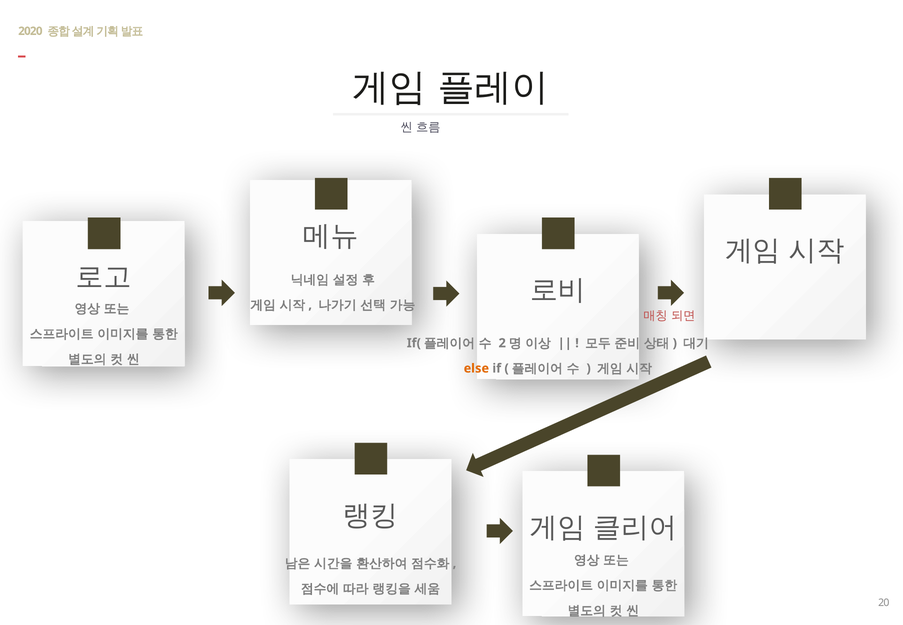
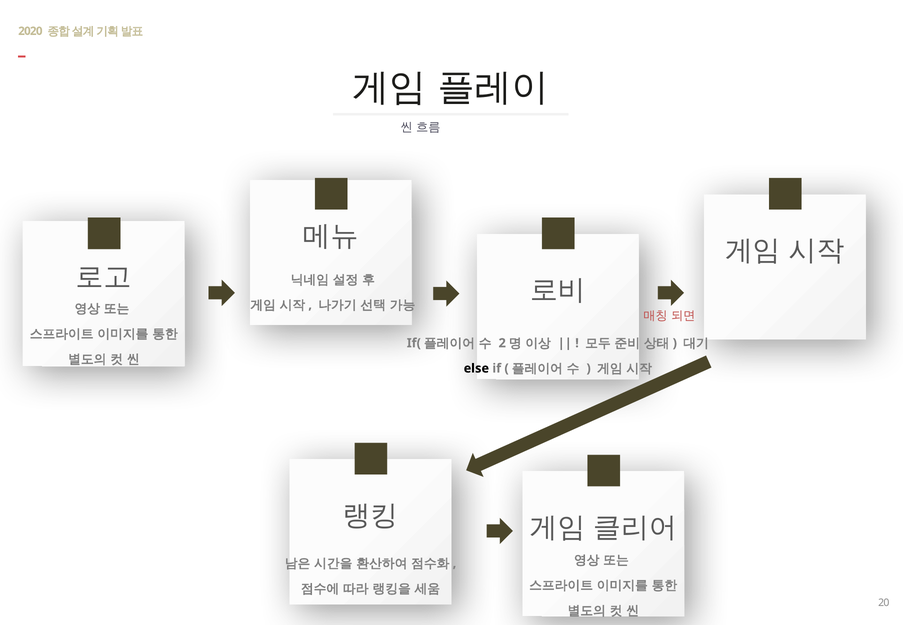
else colour: orange -> black
